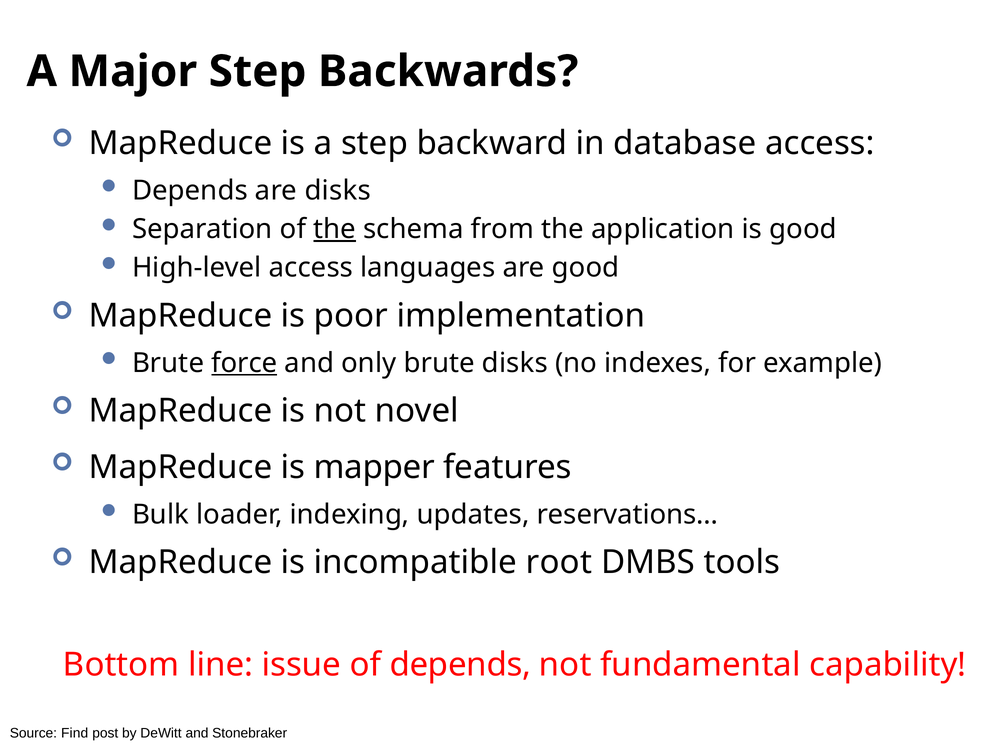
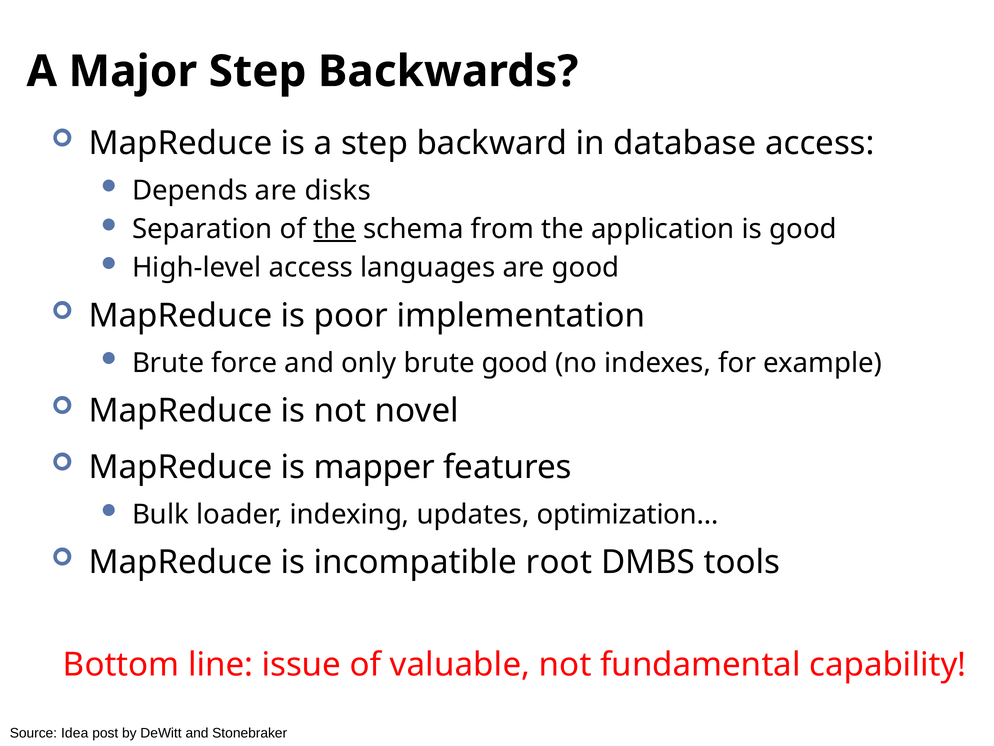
force underline: present -> none
brute disks: disks -> good
reservations…: reservations… -> optimization…
of depends: depends -> valuable
Find: Find -> Idea
